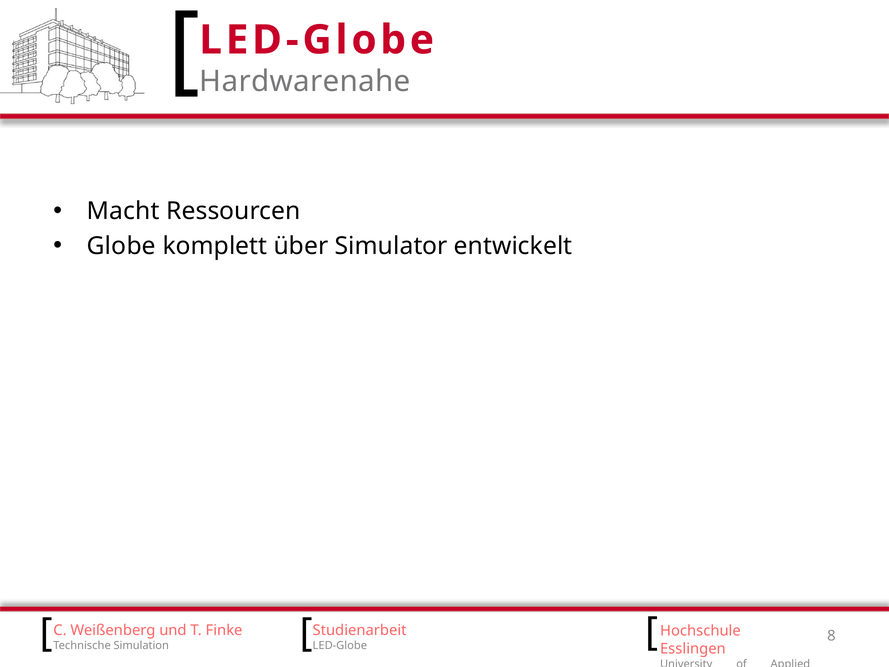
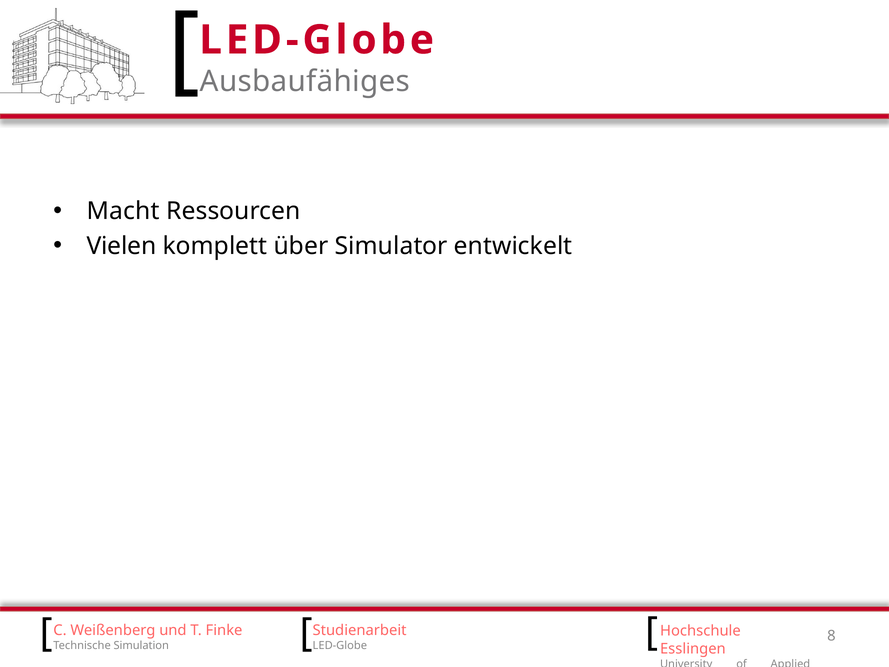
Hardwarenahe: Hardwarenahe -> Ausbaufähiges
Globe: Globe -> Vielen
